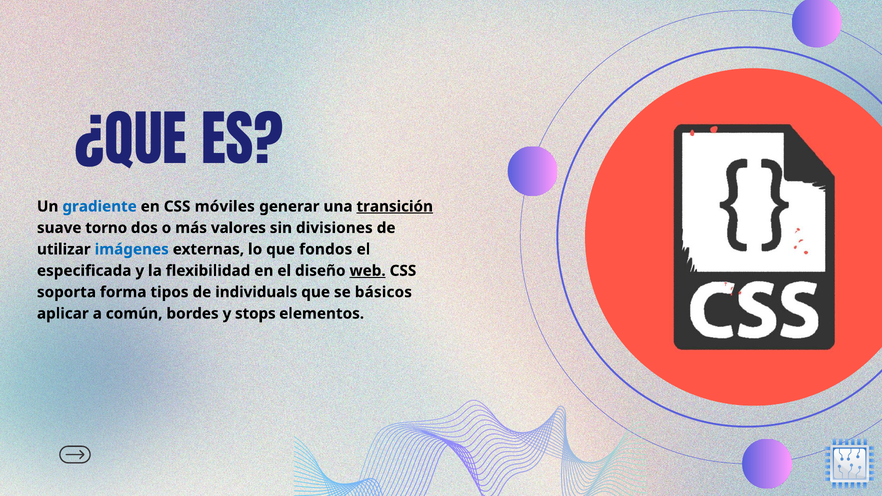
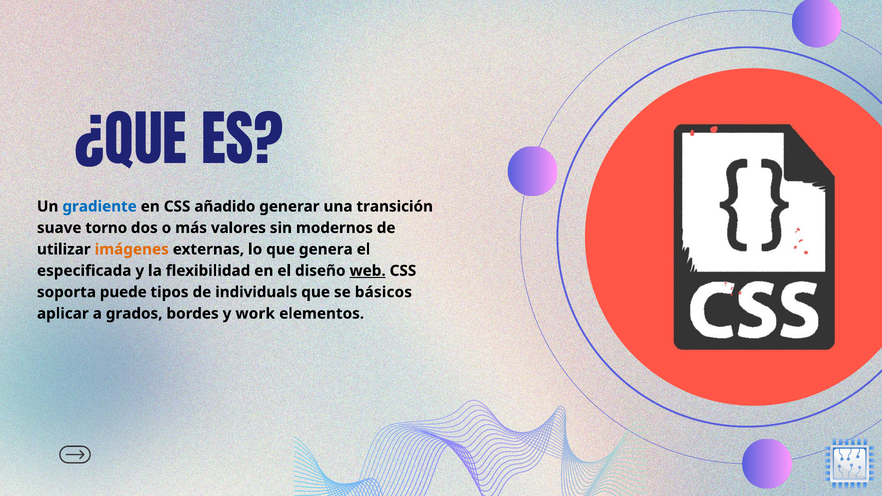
móviles: móviles -> añadido
transición underline: present -> none
divisiones: divisiones -> modernos
imágenes colour: blue -> orange
fondos: fondos -> genera
forma: forma -> puede
común: común -> grados
stops: stops -> work
